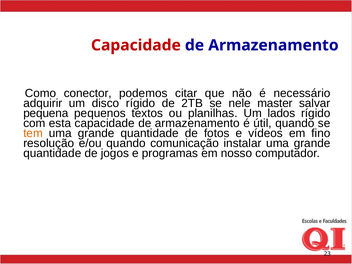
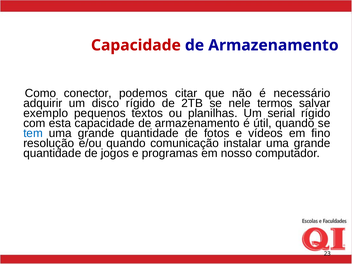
master: master -> termos
pequena: pequena -> exemplo
lados: lados -> serial
tem colour: orange -> blue
